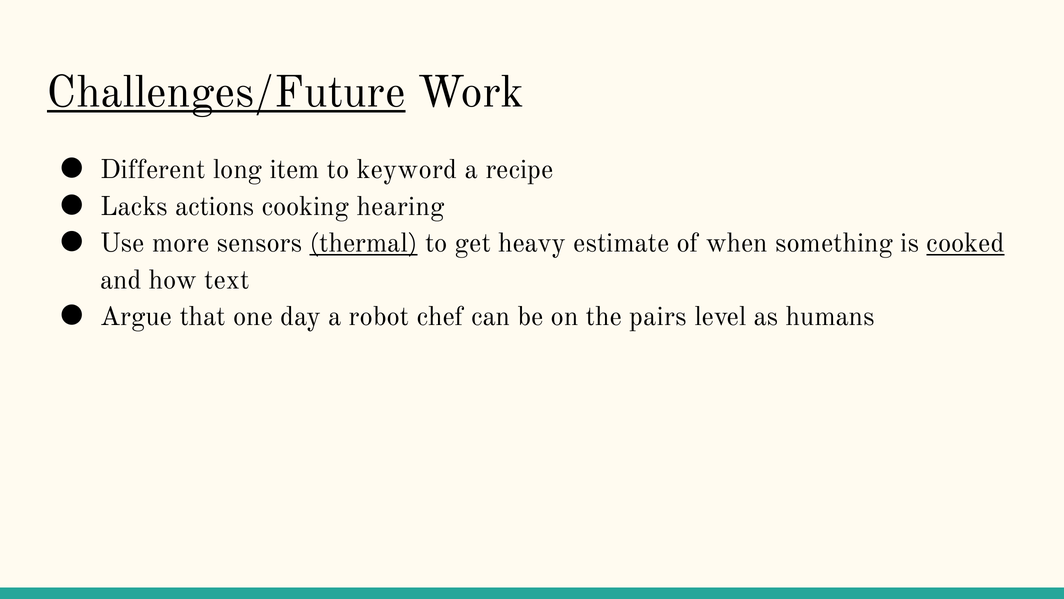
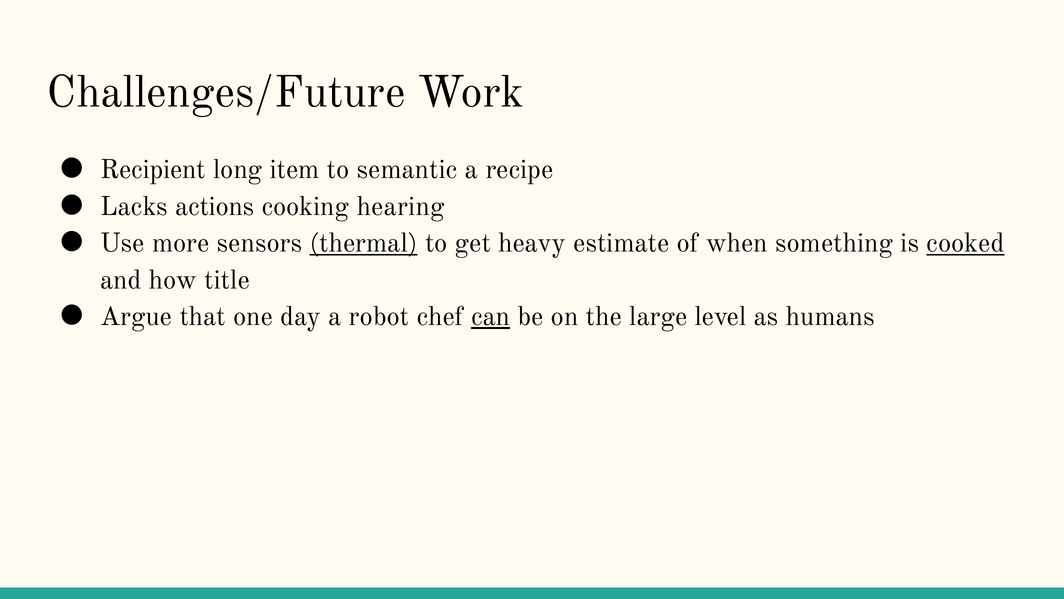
Challenges/Future underline: present -> none
Different: Different -> Recipient
keyword: keyword -> semantic
text: text -> title
can underline: none -> present
pairs: pairs -> large
